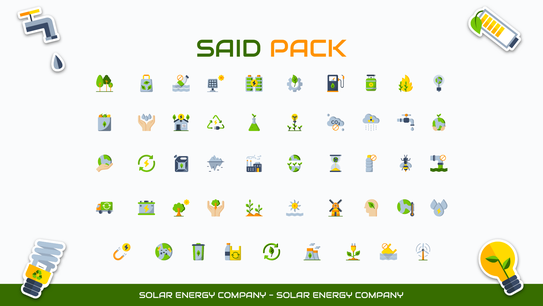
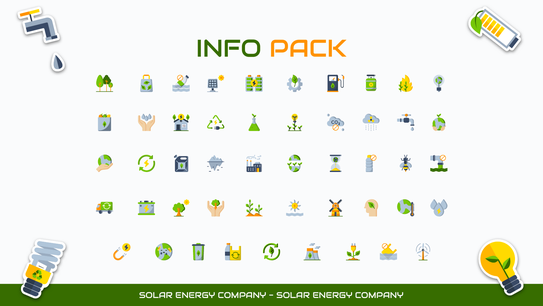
SAID: SAID -> INFO
